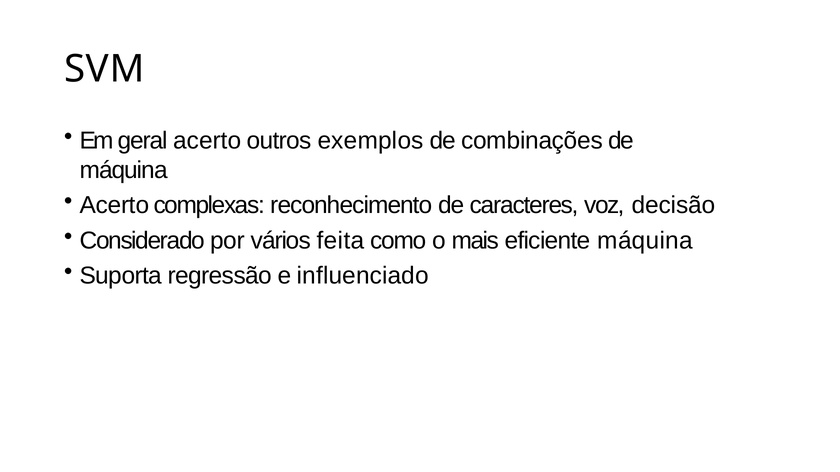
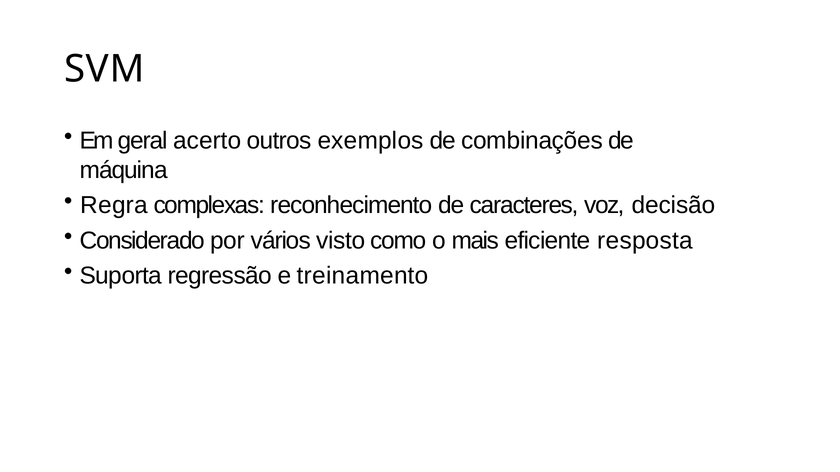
Acerto at (114, 206): Acerto -> Regra
feita: feita -> visto
eficiente máquina: máquina -> resposta
influenciado: influenciado -> treinamento
